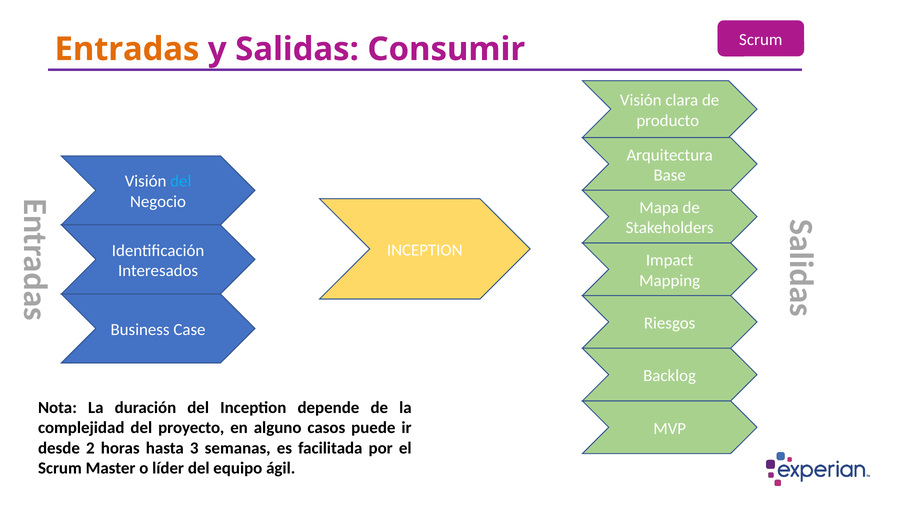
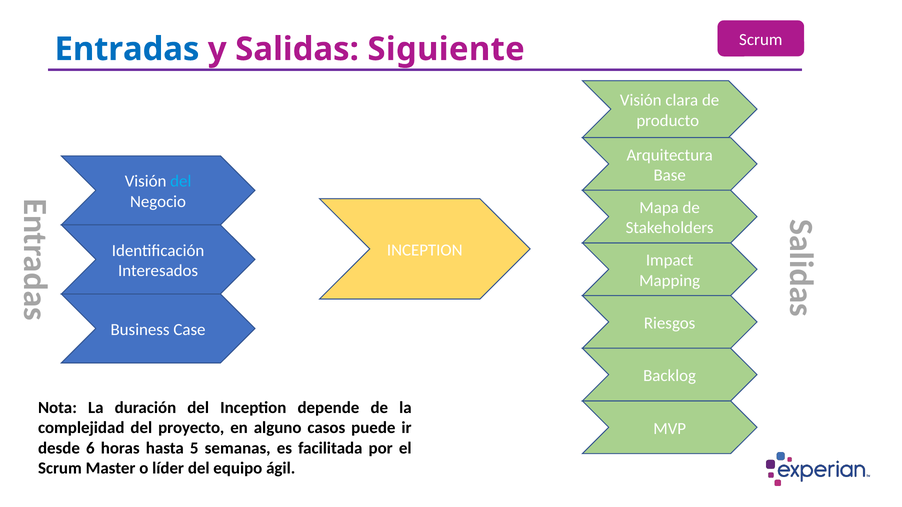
Entradas colour: orange -> blue
Consumir: Consumir -> Siguiente
2: 2 -> 6
3: 3 -> 5
